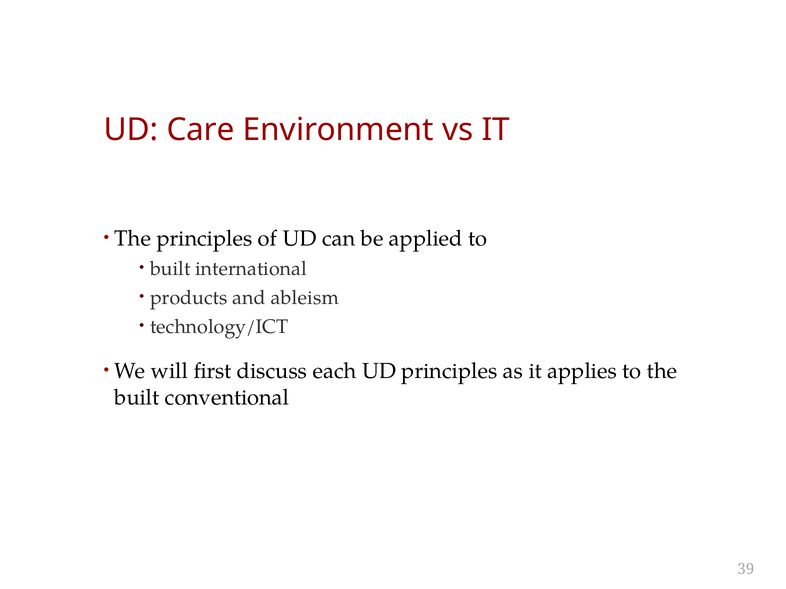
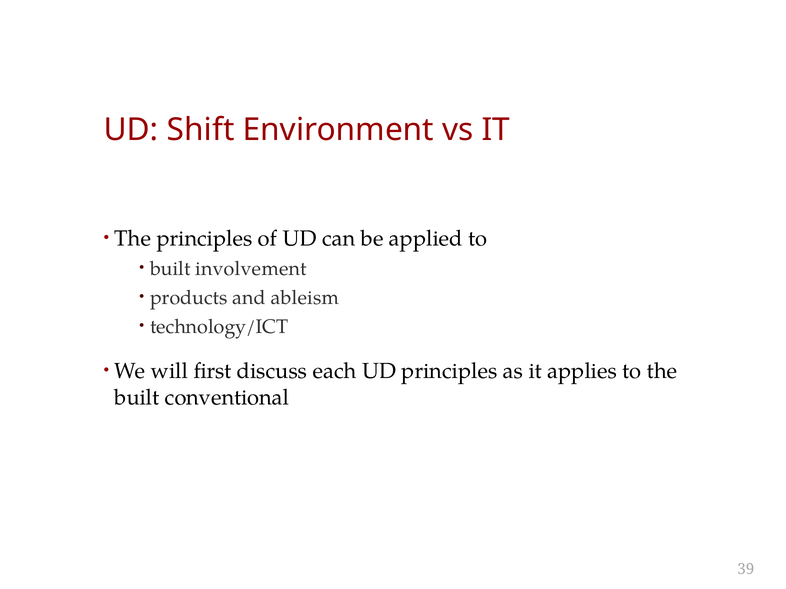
Care: Care -> Shift
international: international -> involvement
